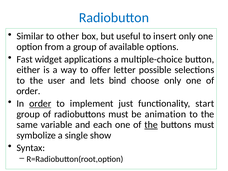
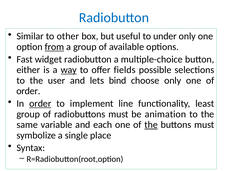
insert: insert -> under
from underline: none -> present
widget applications: applications -> radiobutton
way underline: none -> present
letter: letter -> fields
just: just -> line
start: start -> least
show: show -> place
